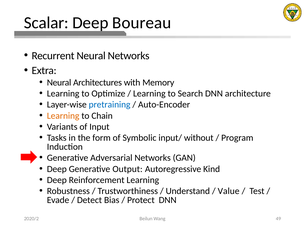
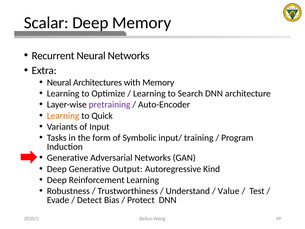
Deep Boureau: Boureau -> Memory
pretraining colour: blue -> purple
Chain: Chain -> Quick
without: without -> training
